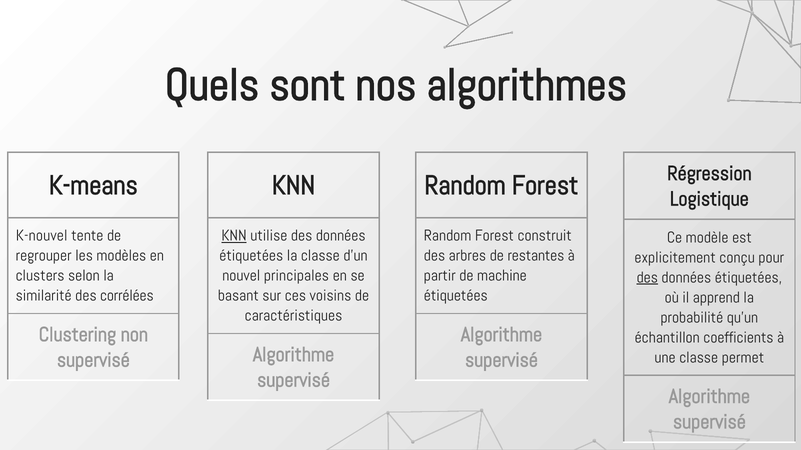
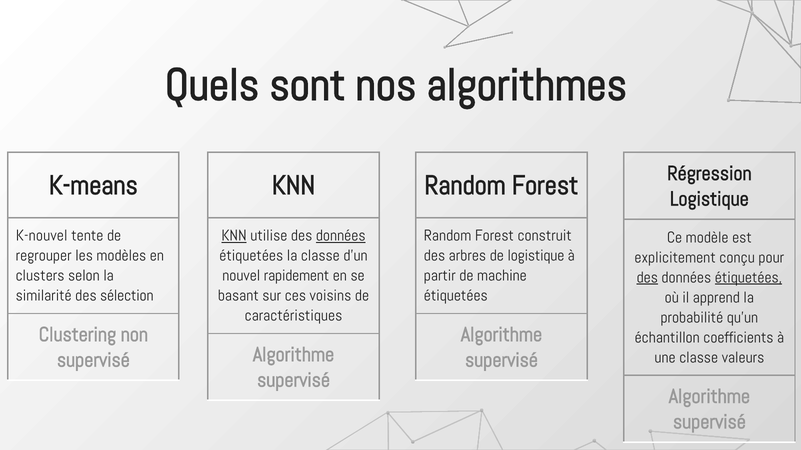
données at (341, 236) underline: none -> present
de restantes: restantes -> logistique
principales: principales -> rapidement
étiquetées at (748, 278) underline: none -> present
corrélées: corrélées -> sélection
permet: permet -> valeurs
